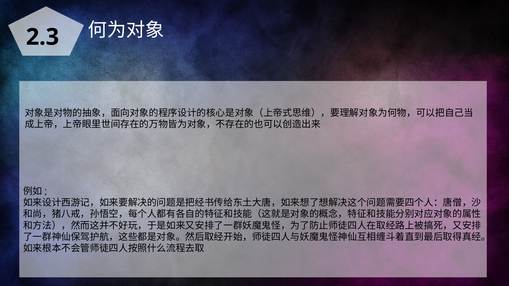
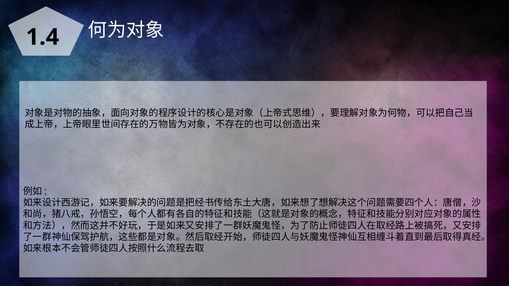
2.3: 2.3 -> 1.4
